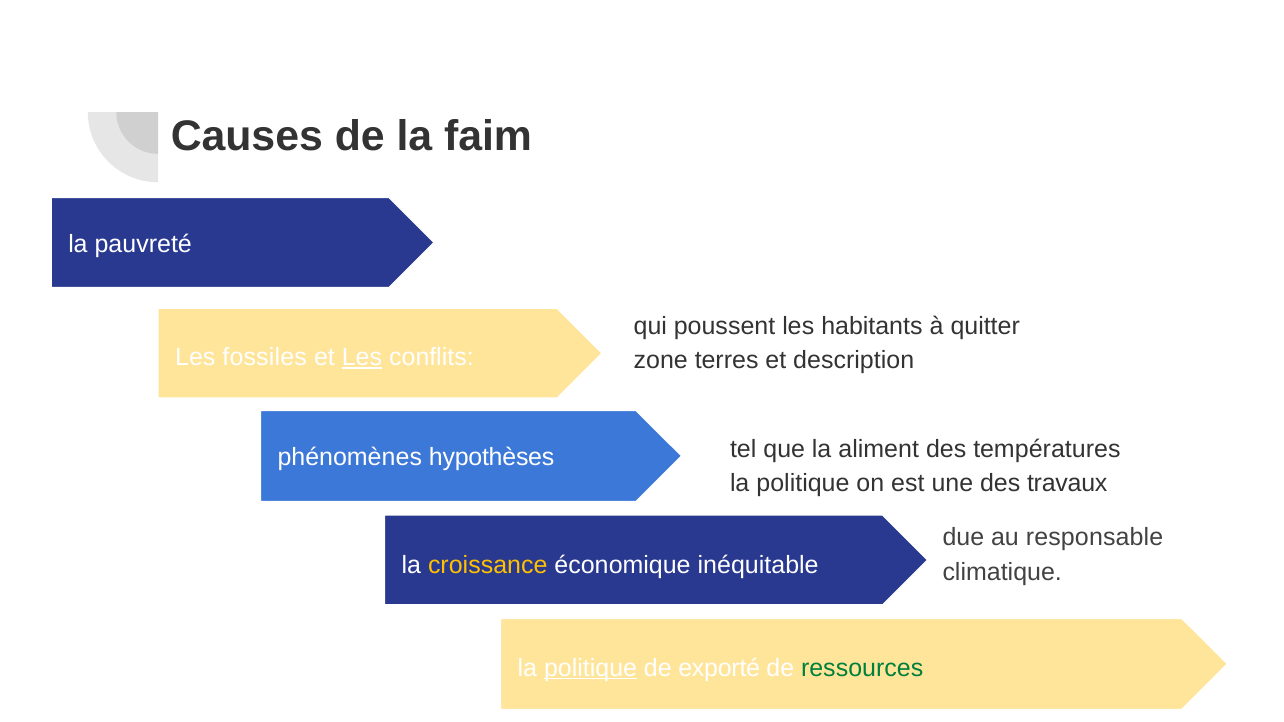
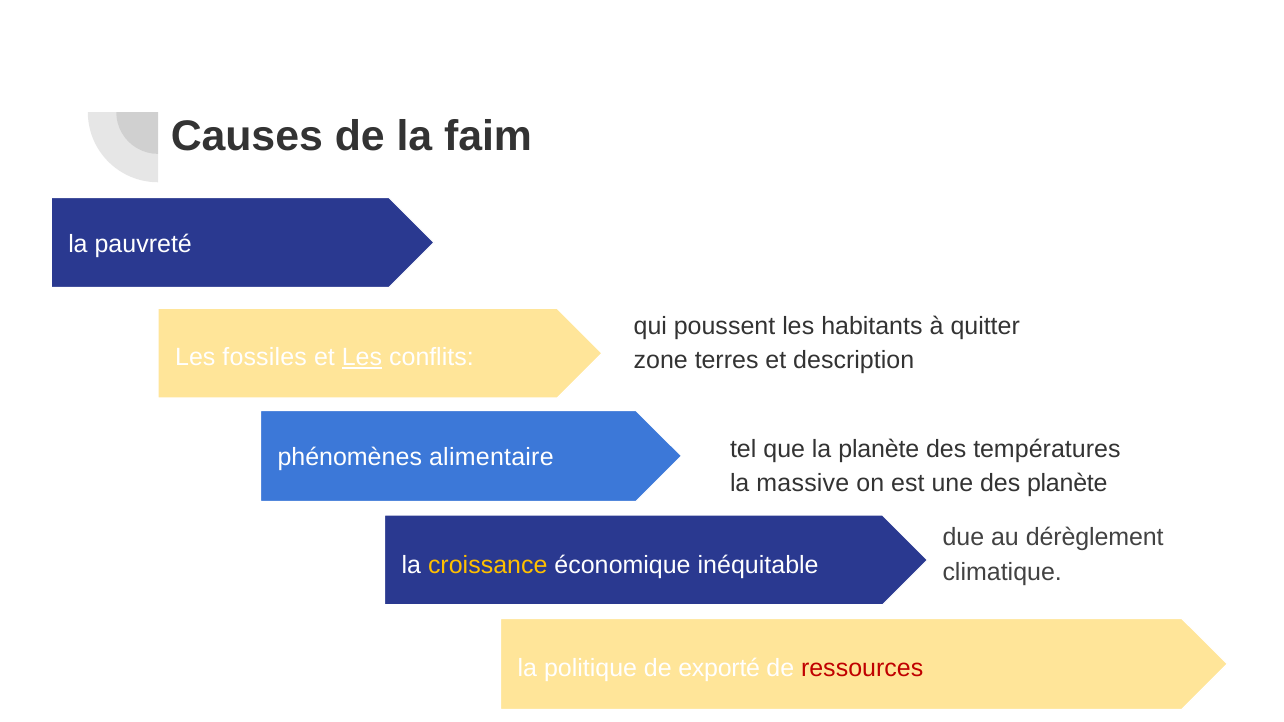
la aliment: aliment -> planète
hypothèses: hypothèses -> alimentaire
politique at (803, 484): politique -> massive
des travaux: travaux -> planète
responsable: responsable -> dérèglement
politique at (591, 668) underline: present -> none
ressources colour: green -> red
